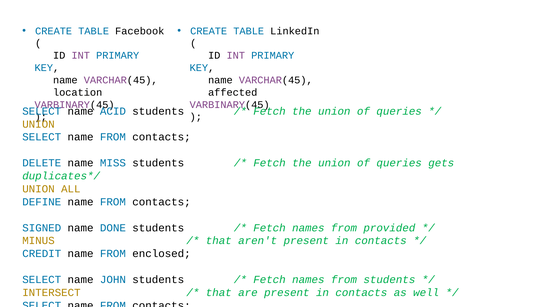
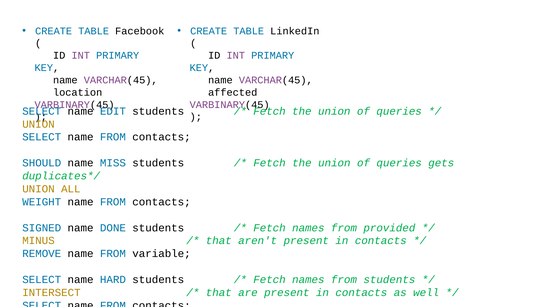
ACID: ACID -> EDIT
DELETE: DELETE -> SHOULD
DEFINE: DEFINE -> WEIGHT
CREDIT: CREDIT -> REMOVE
enclosed: enclosed -> variable
JOHN: JOHN -> HARD
